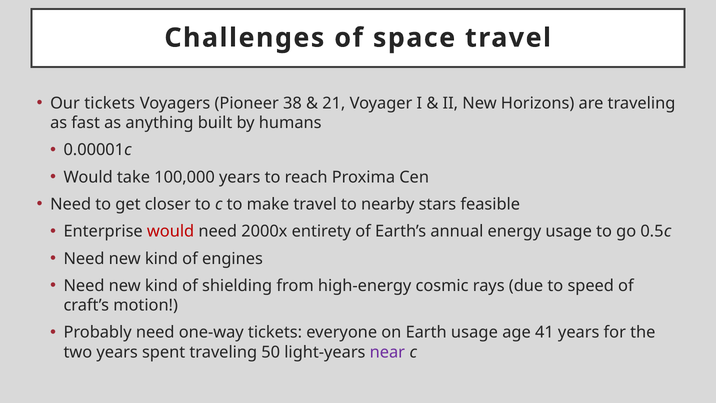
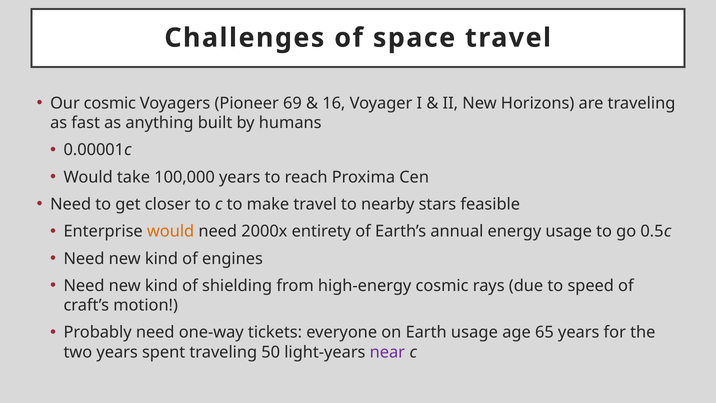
Our tickets: tickets -> cosmic
38: 38 -> 69
21: 21 -> 16
would at (171, 231) colour: red -> orange
41: 41 -> 65
